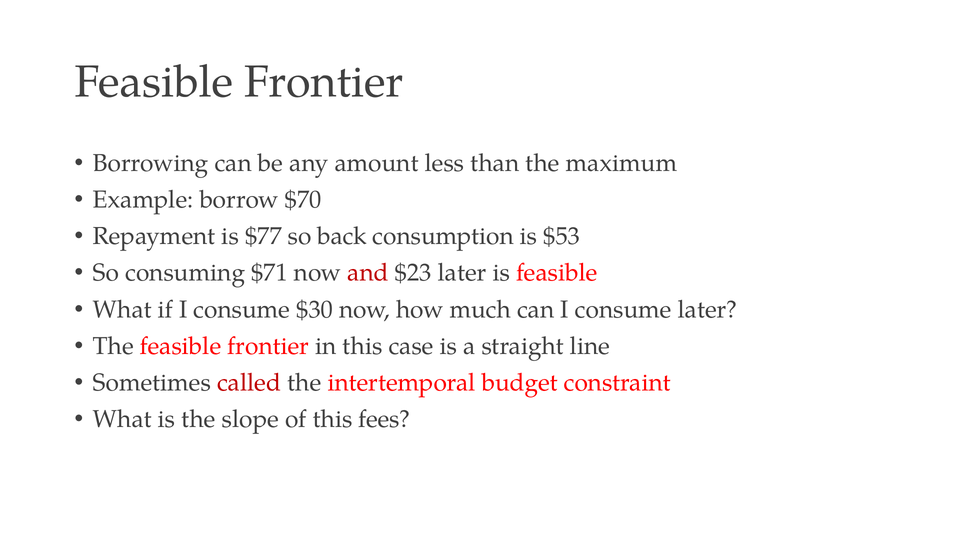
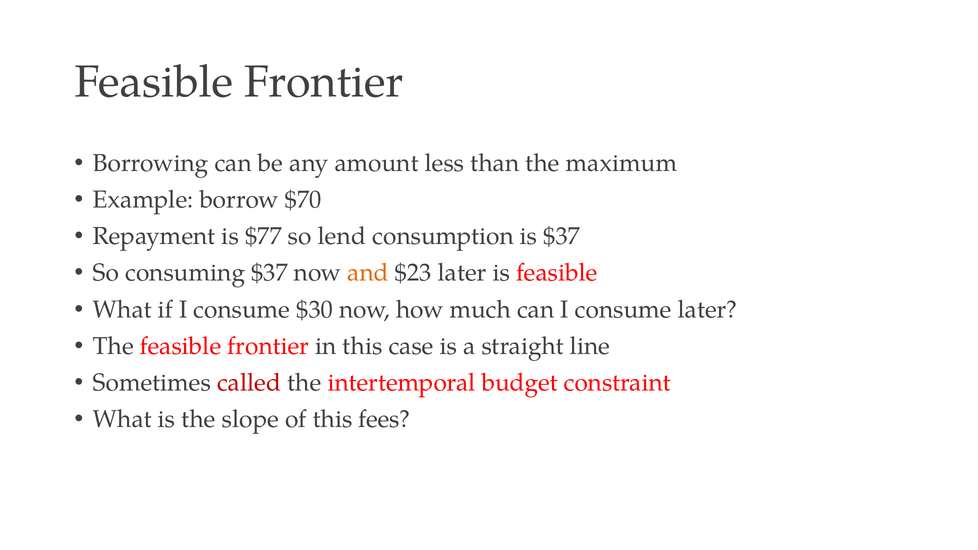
back: back -> lend
is $53: $53 -> $37
consuming $71: $71 -> $37
and colour: red -> orange
